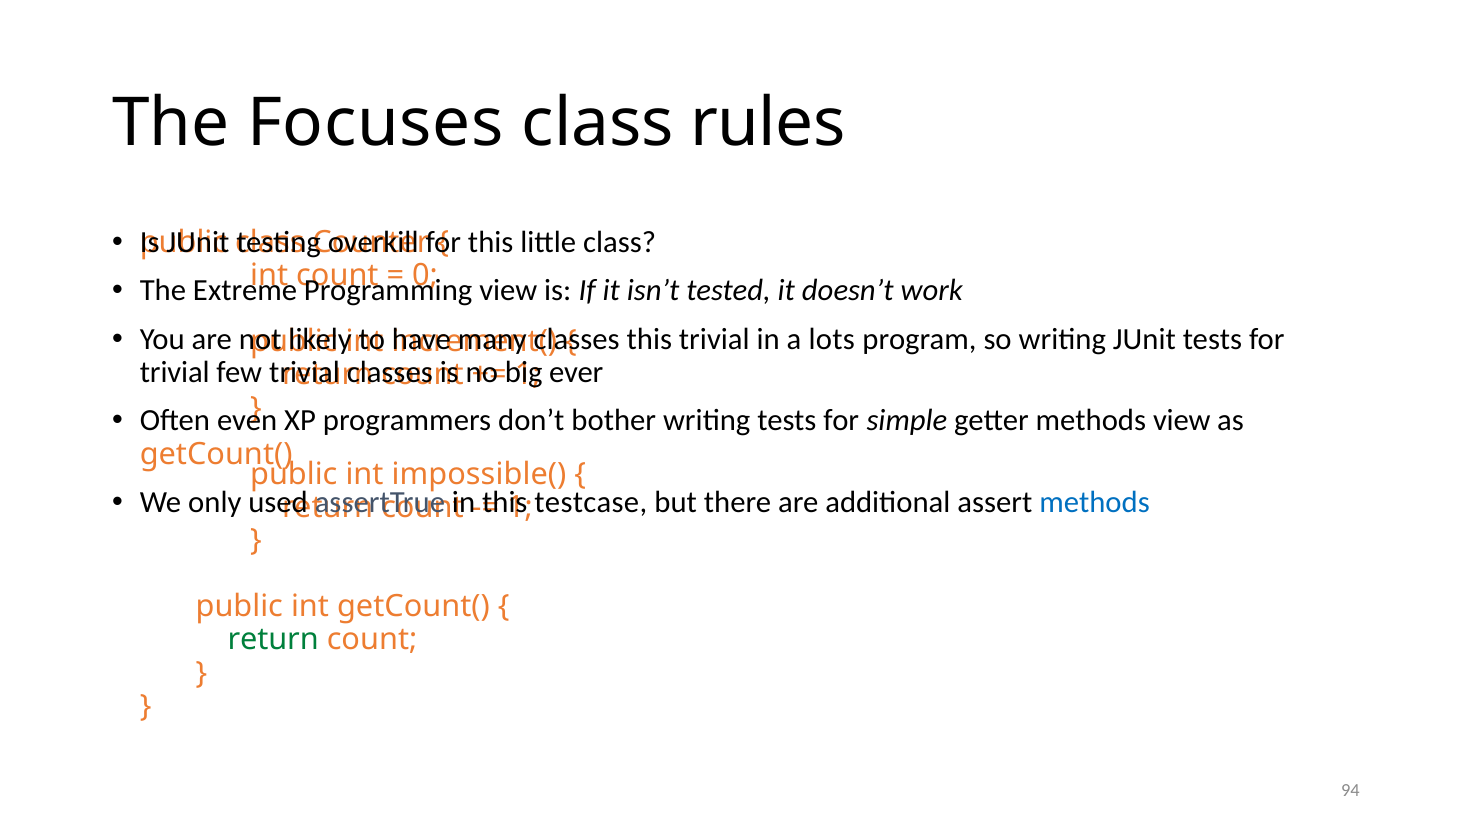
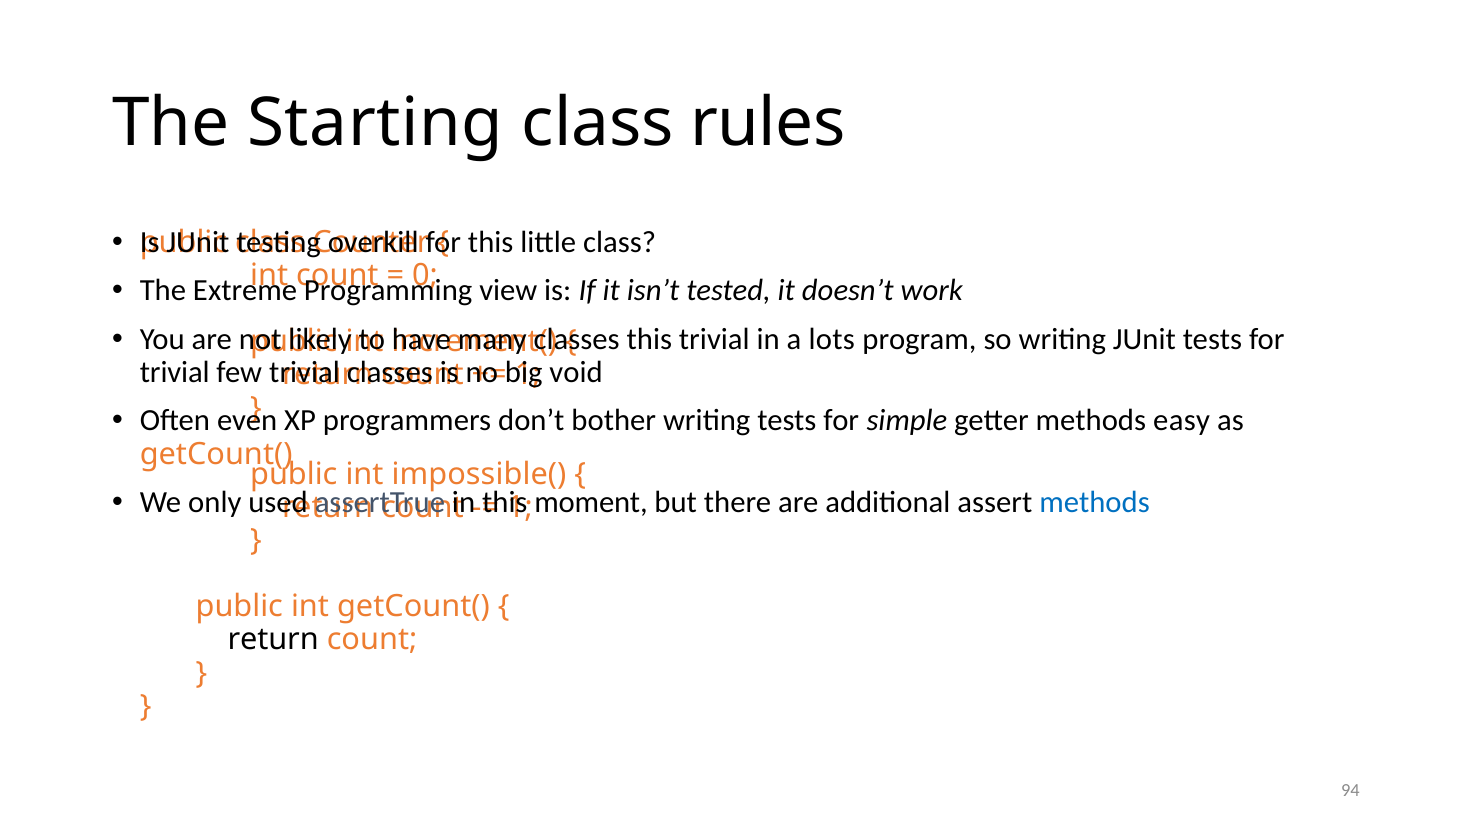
Focuses: Focuses -> Starting
ever: ever -> void
methods view: view -> easy
testcase: testcase -> moment
return at (273, 640) colour: green -> black
